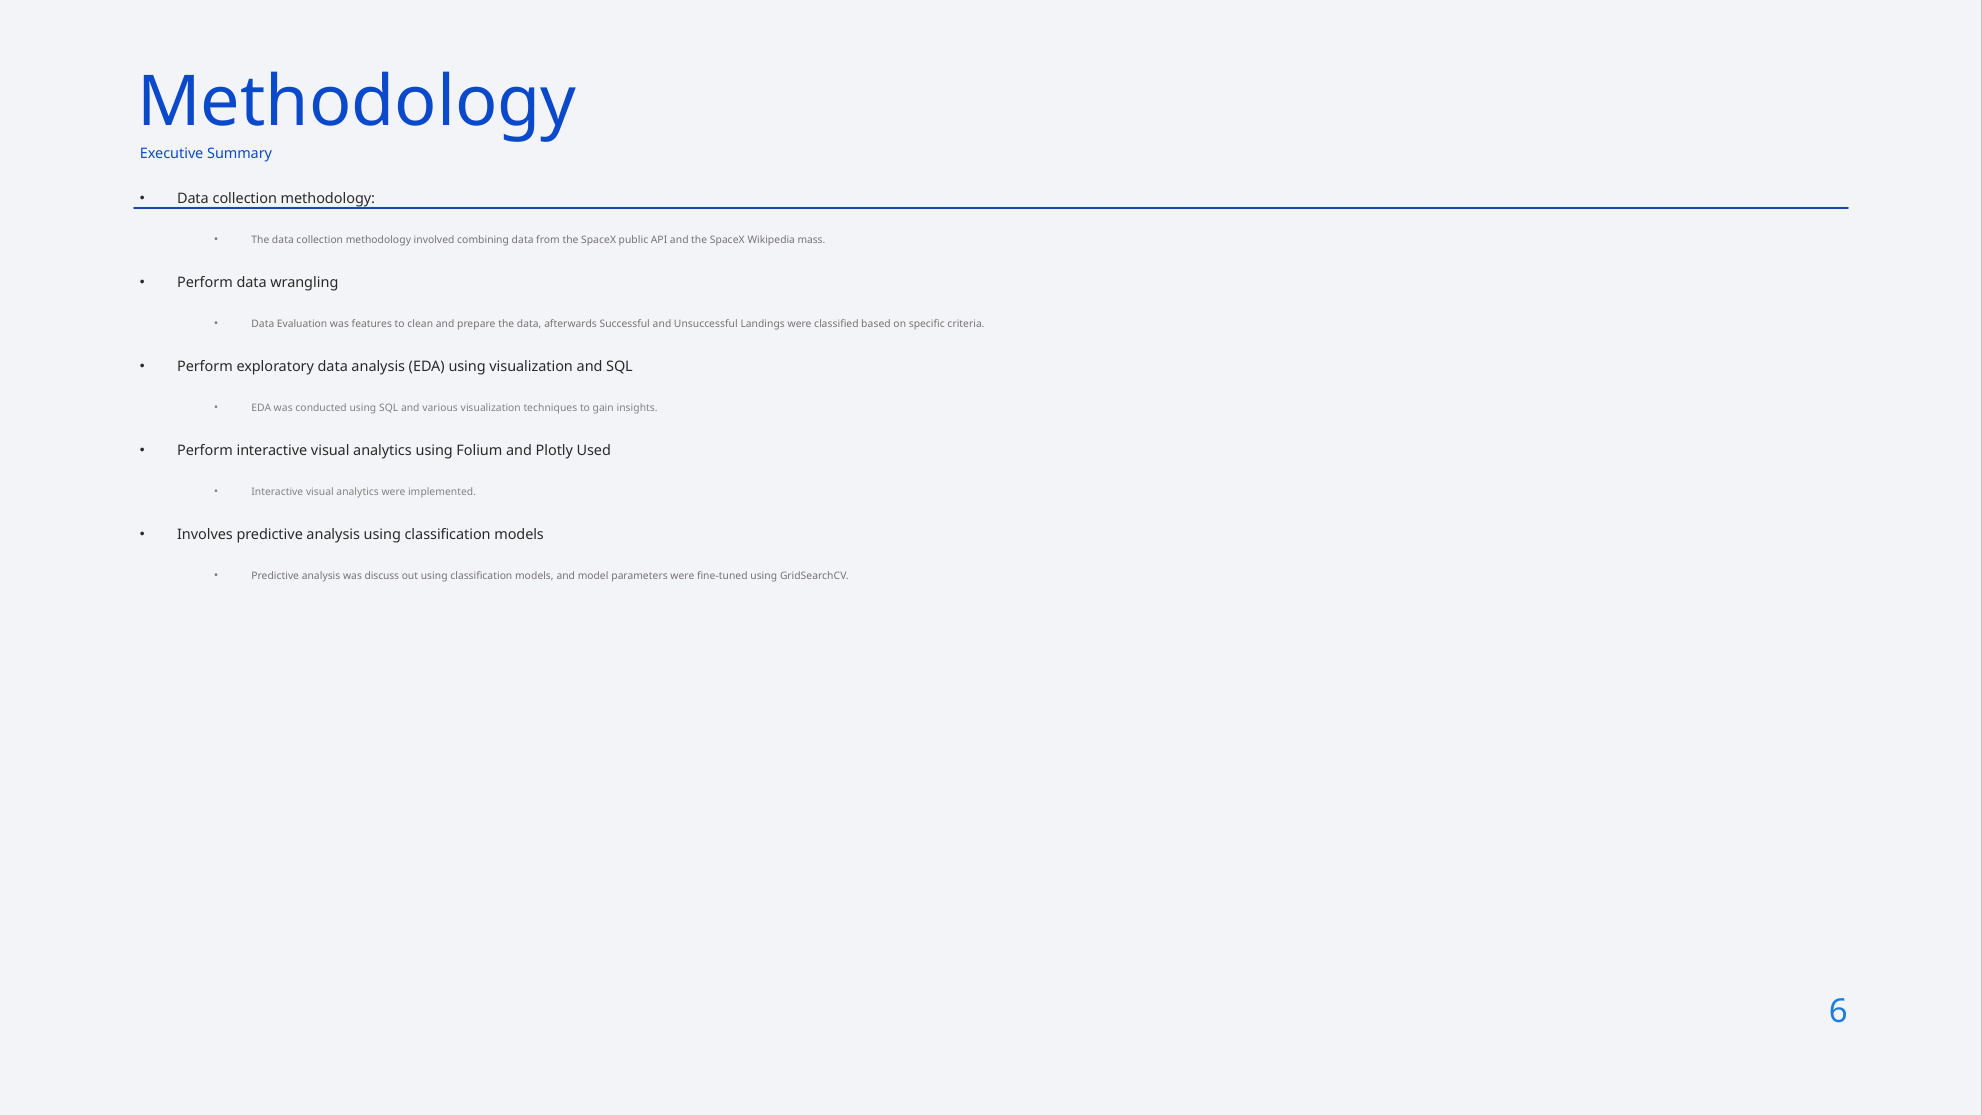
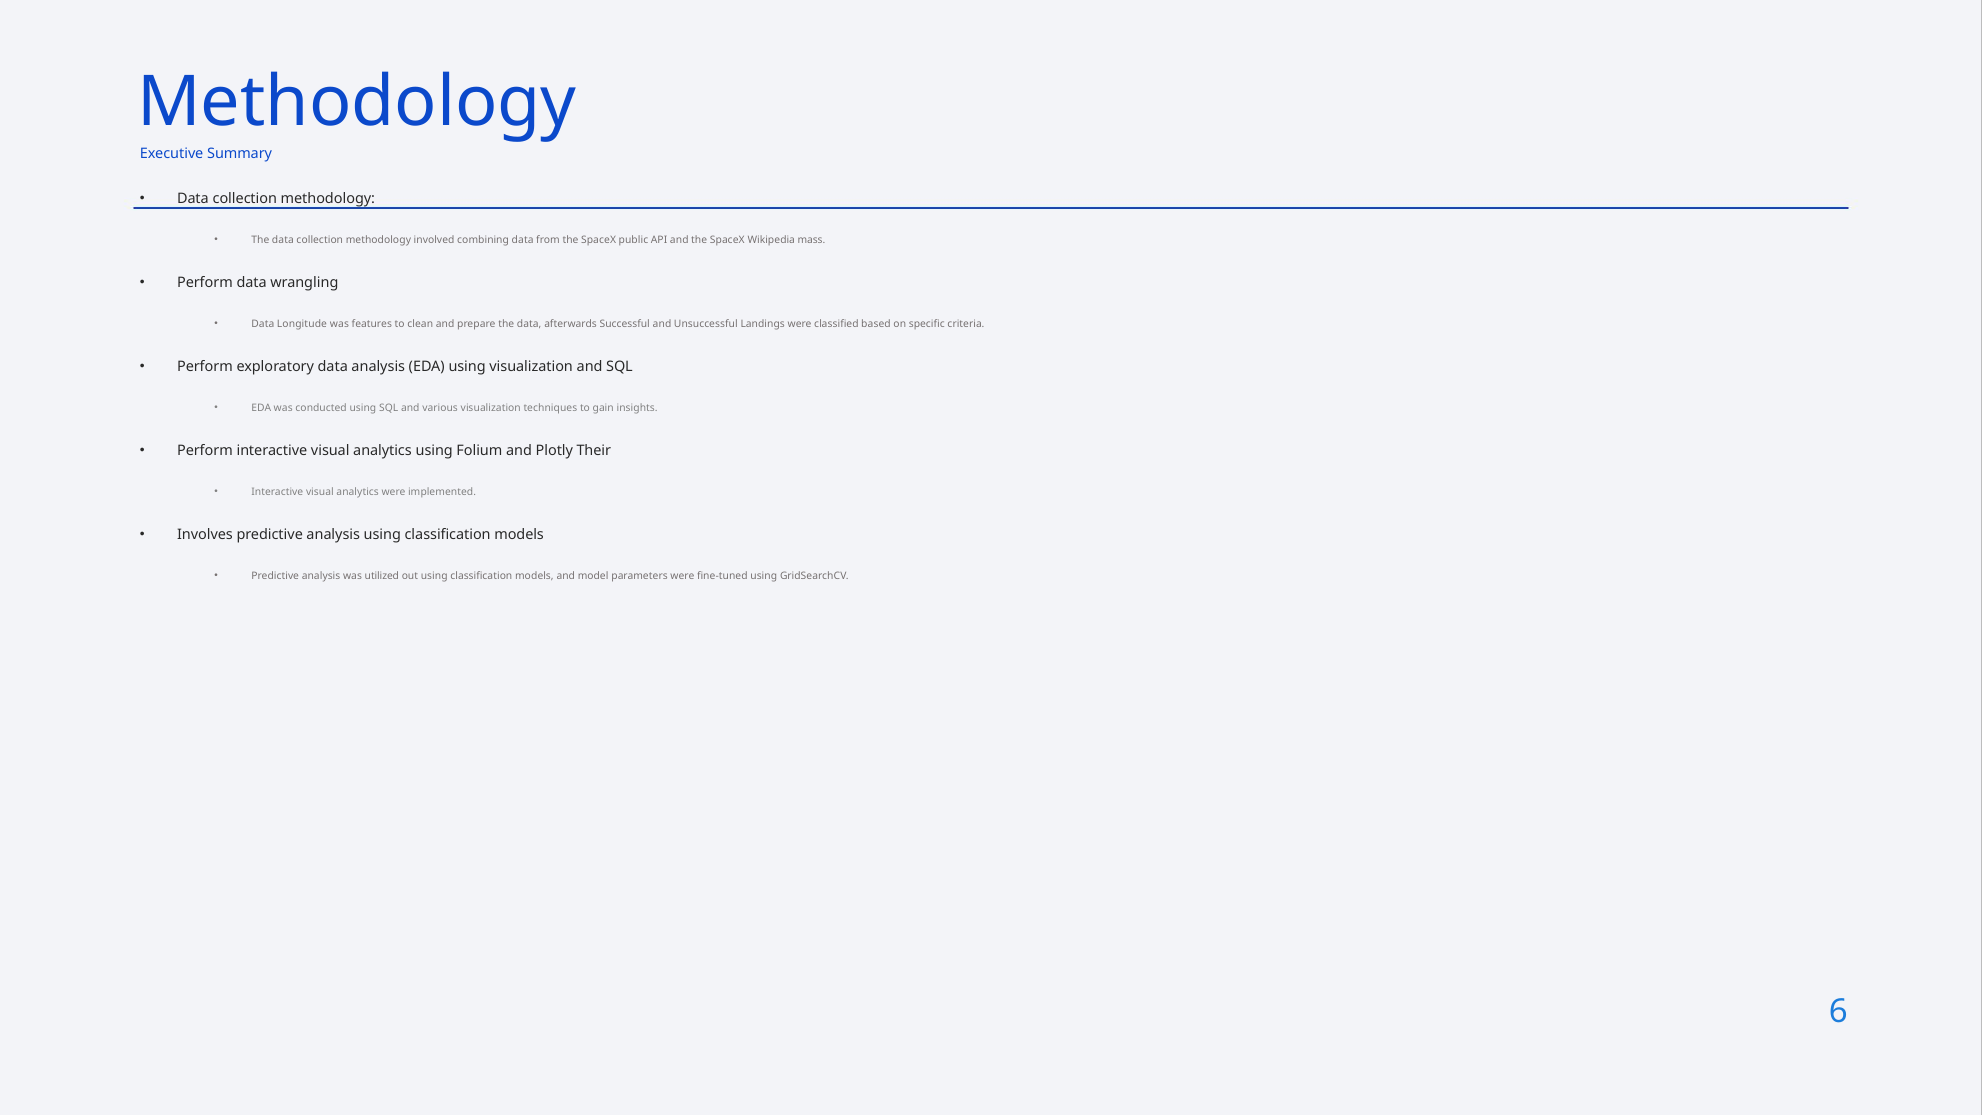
Evaluation: Evaluation -> Longitude
Used: Used -> Their
discuss: discuss -> utilized
